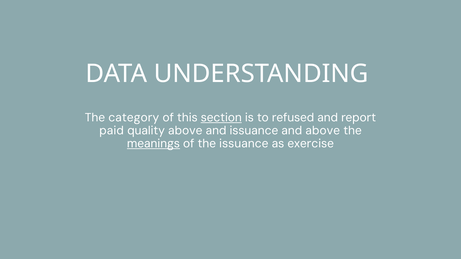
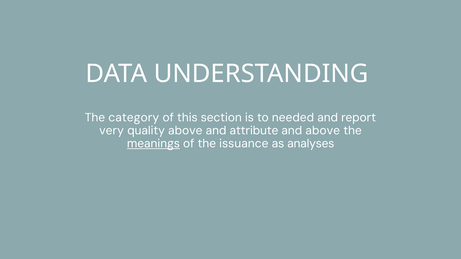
section underline: present -> none
refused: refused -> needed
paid: paid -> very
and issuance: issuance -> attribute
exercise: exercise -> analyses
